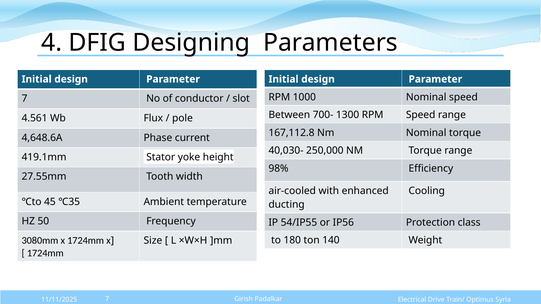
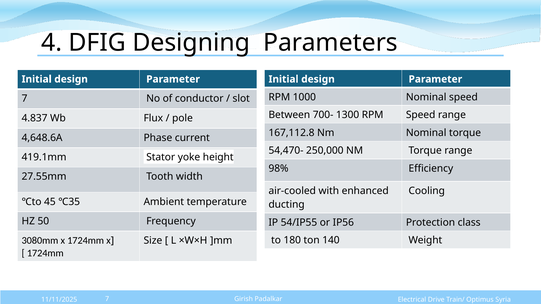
4.561: 4.561 -> 4.837
40,030-: 40,030- -> 54,470-
